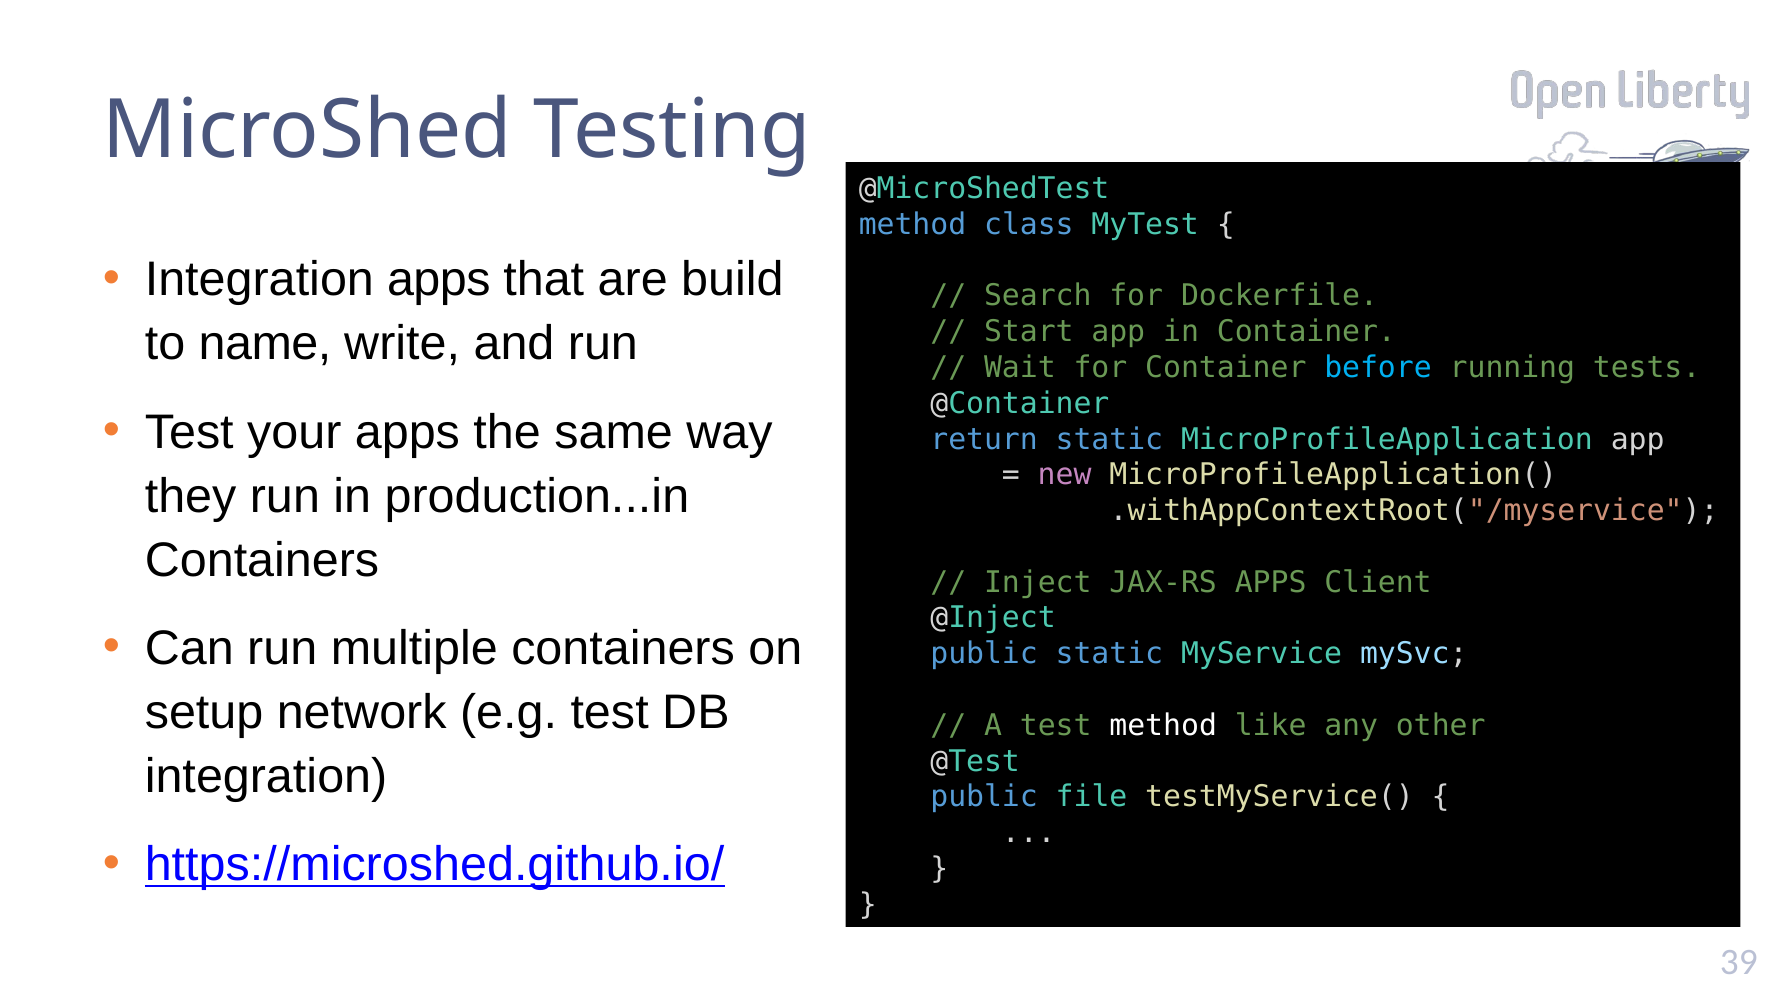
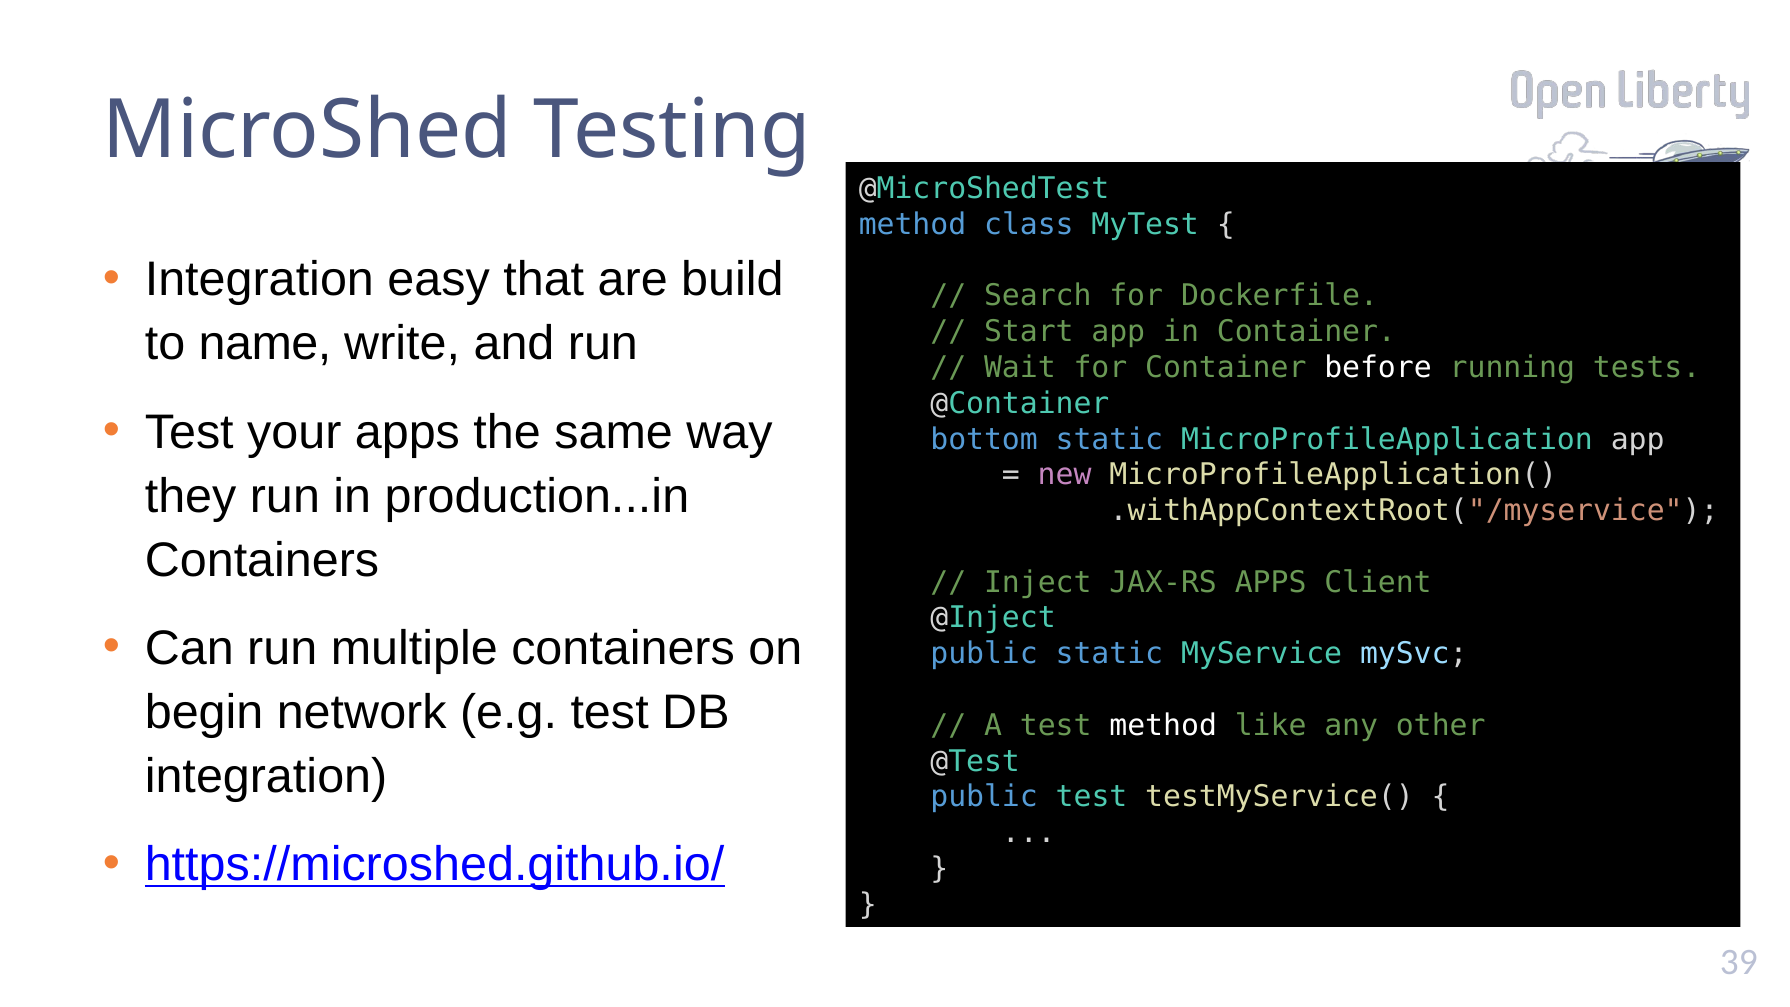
Integration apps: apps -> easy
before colour: light blue -> white
return: return -> bottom
setup: setup -> begin
public file: file -> test
